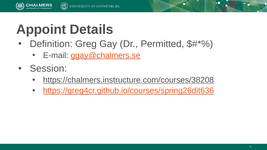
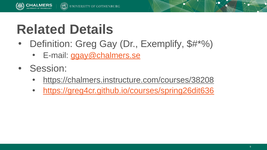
Appoint: Appoint -> Related
Permitted: Permitted -> Exemplify
